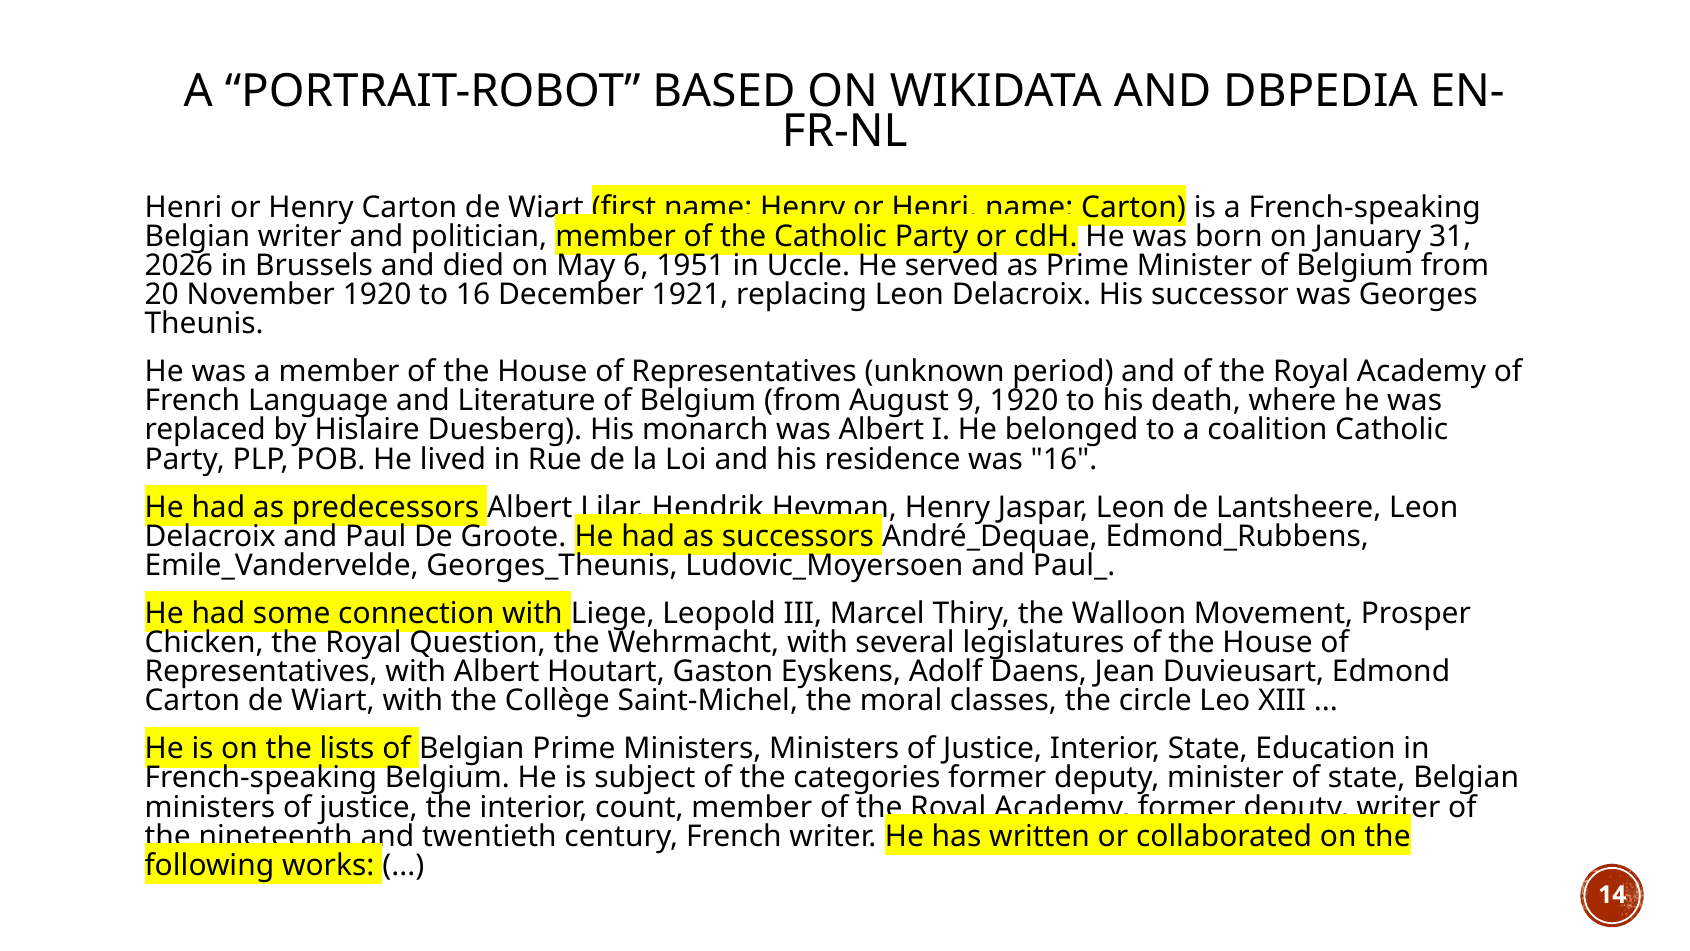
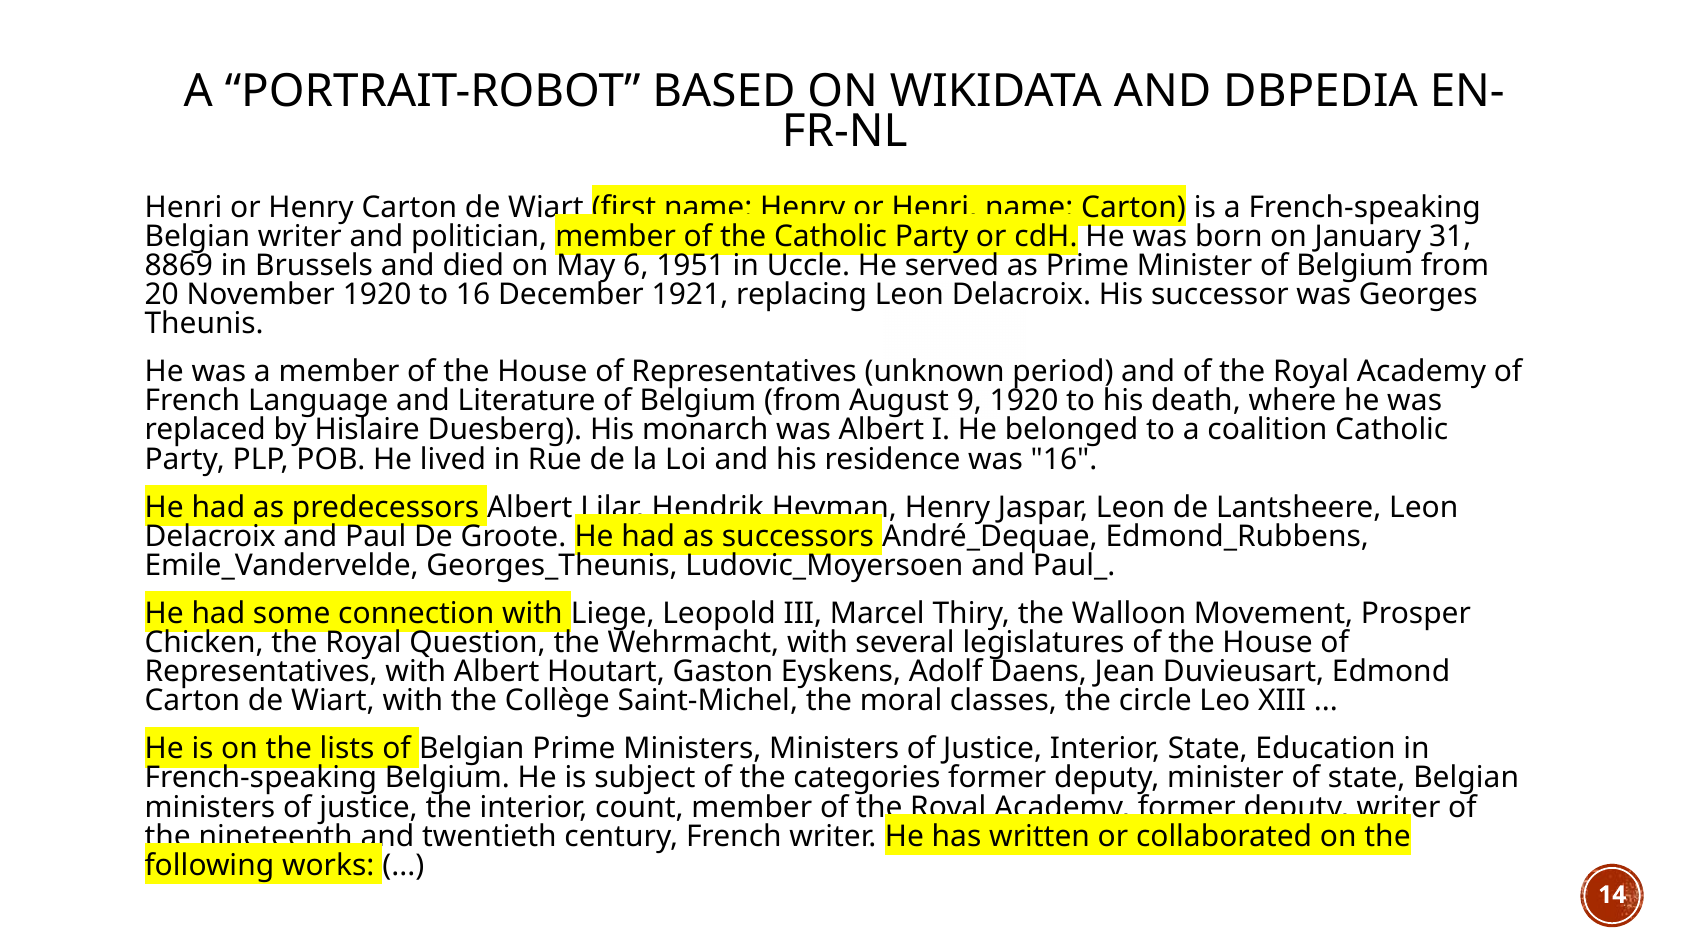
2026: 2026 -> 8869
